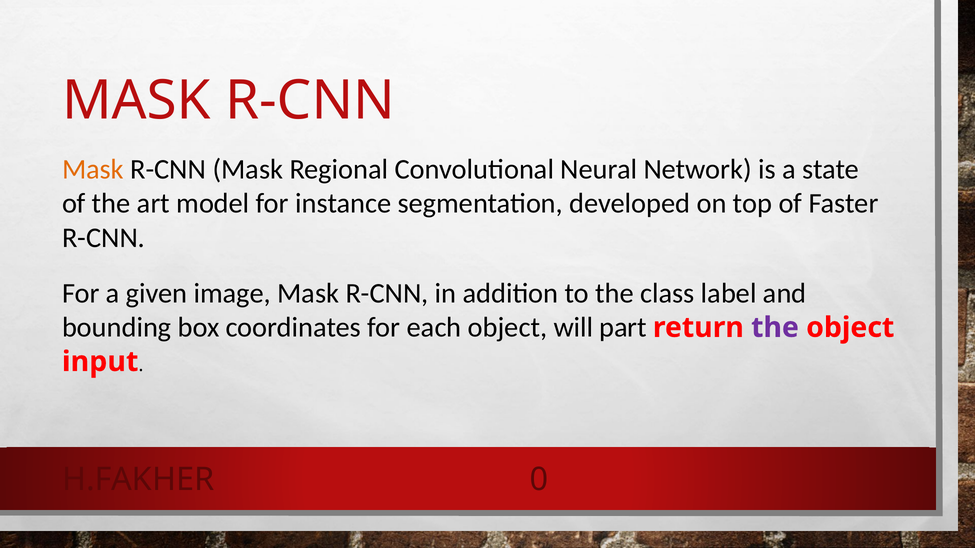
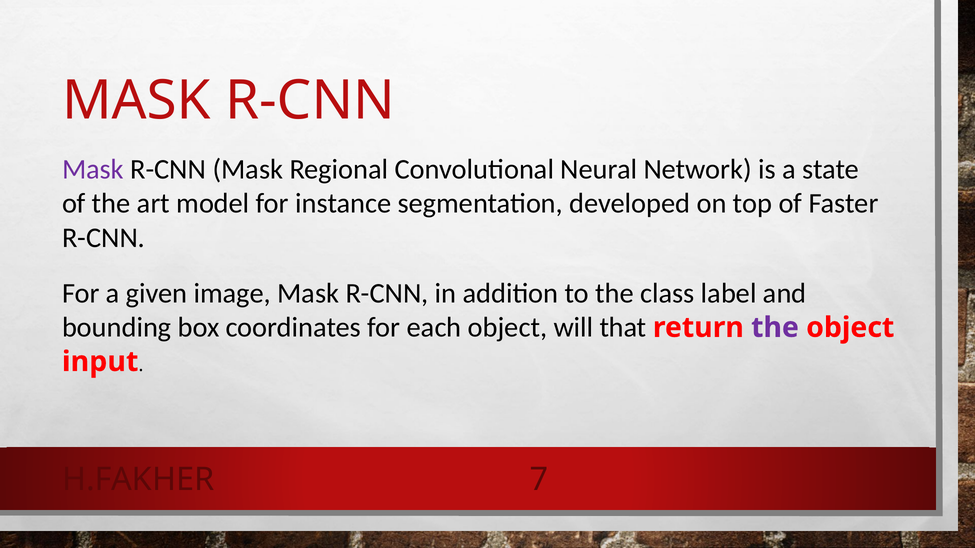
Mask at (93, 170) colour: orange -> purple
part: part -> that
0: 0 -> 7
